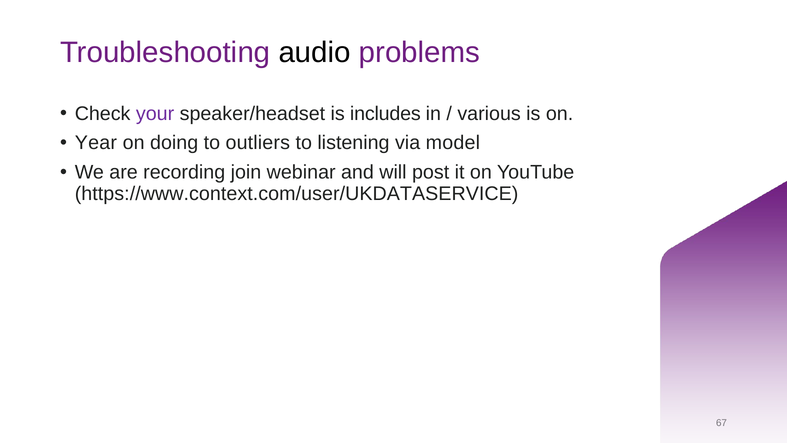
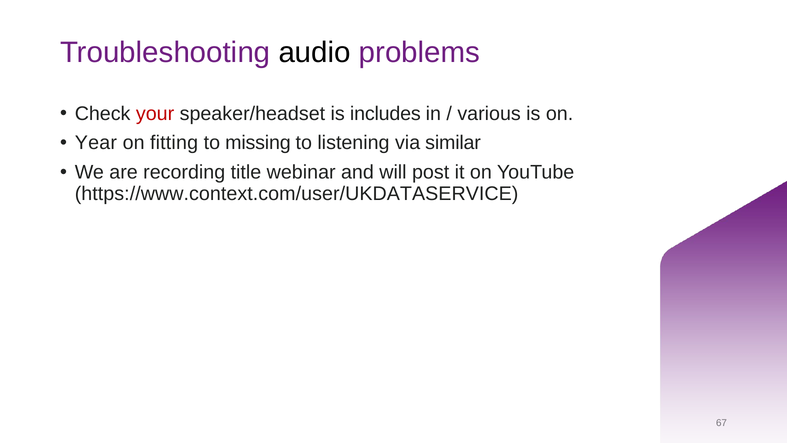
your colour: purple -> red
doing: doing -> fitting
outliers: outliers -> missing
model: model -> similar
join: join -> title
